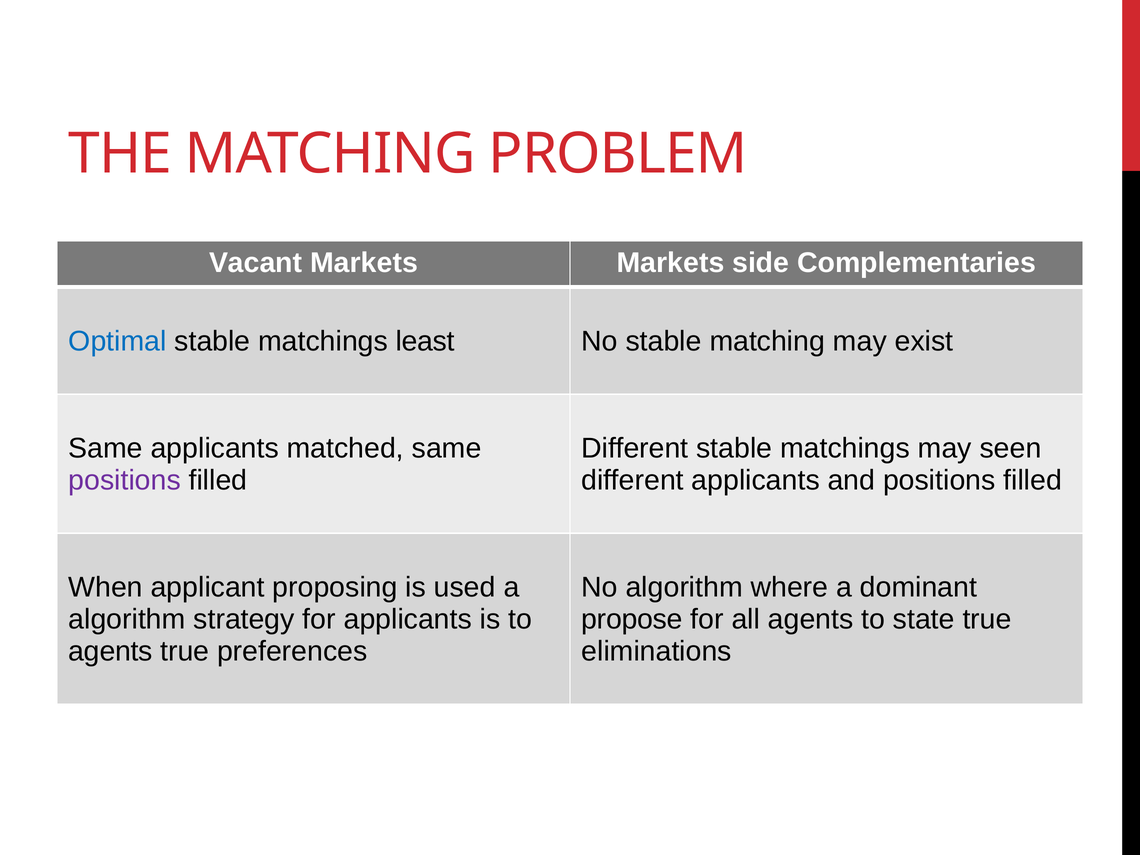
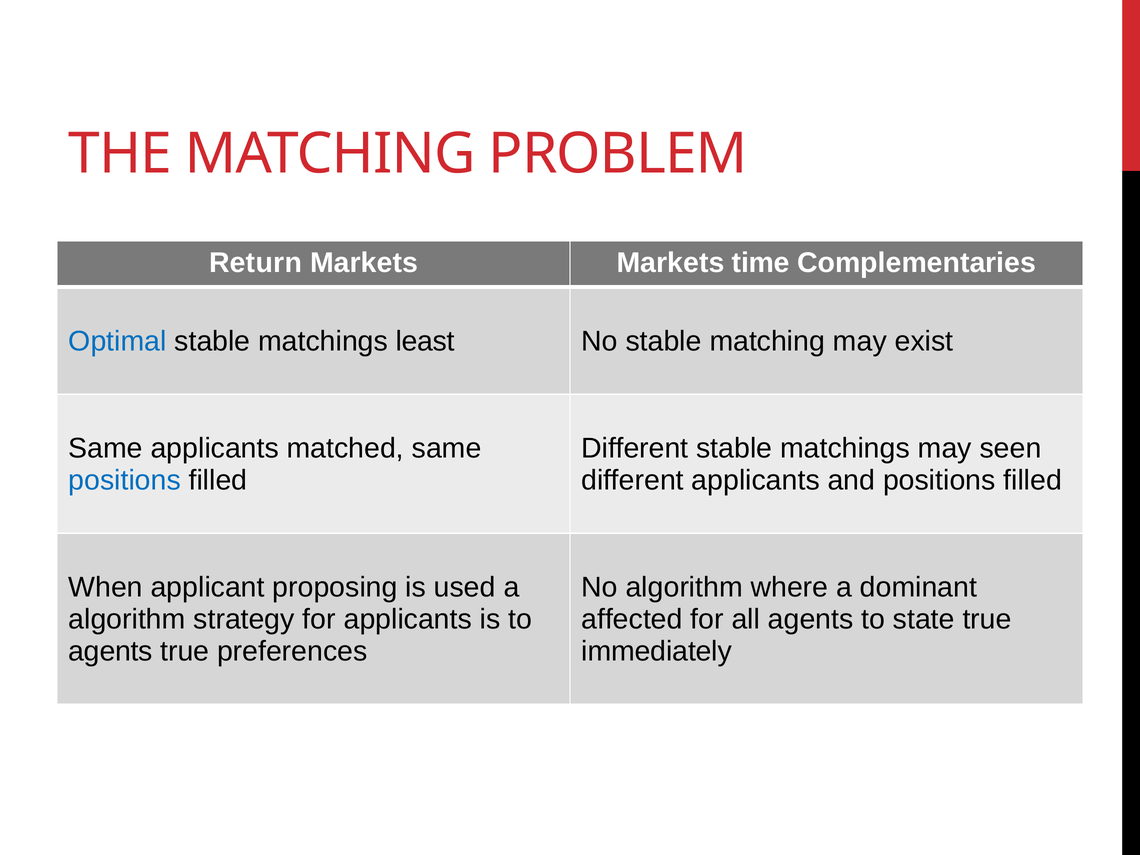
Vacant: Vacant -> Return
side: side -> time
positions at (125, 480) colour: purple -> blue
propose: propose -> affected
eliminations: eliminations -> immediately
